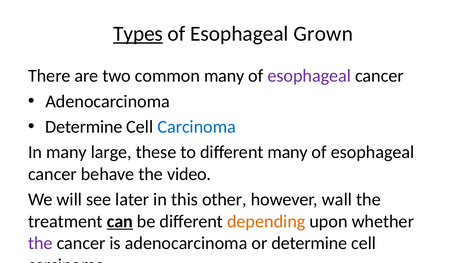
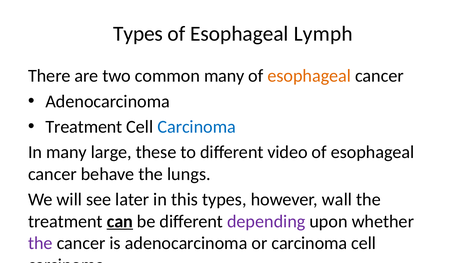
Types at (138, 34) underline: present -> none
Grown: Grown -> Lymph
esophageal at (309, 76) colour: purple -> orange
Determine at (84, 127): Determine -> Treatment
different many: many -> video
video: video -> lungs
this other: other -> types
depending colour: orange -> purple
or determine: determine -> carcinoma
